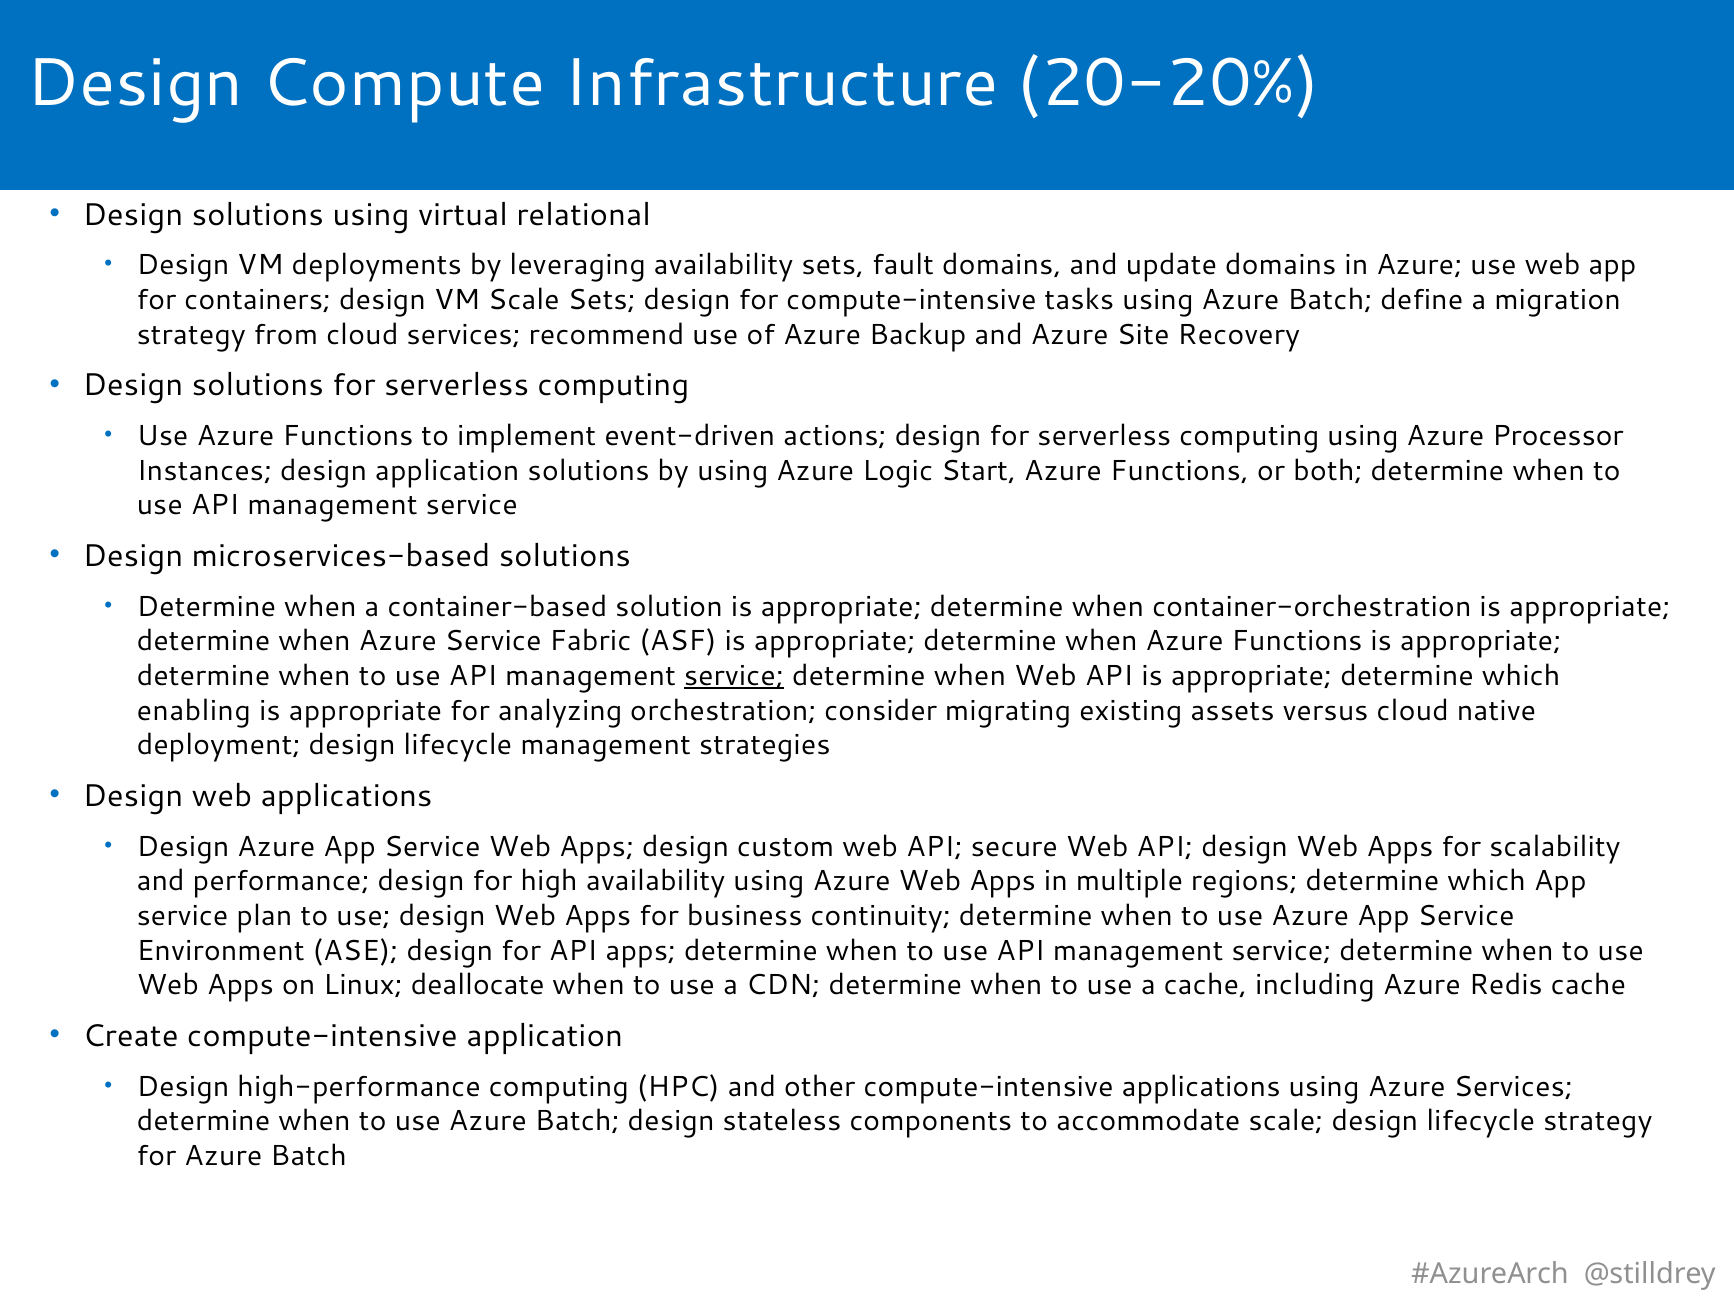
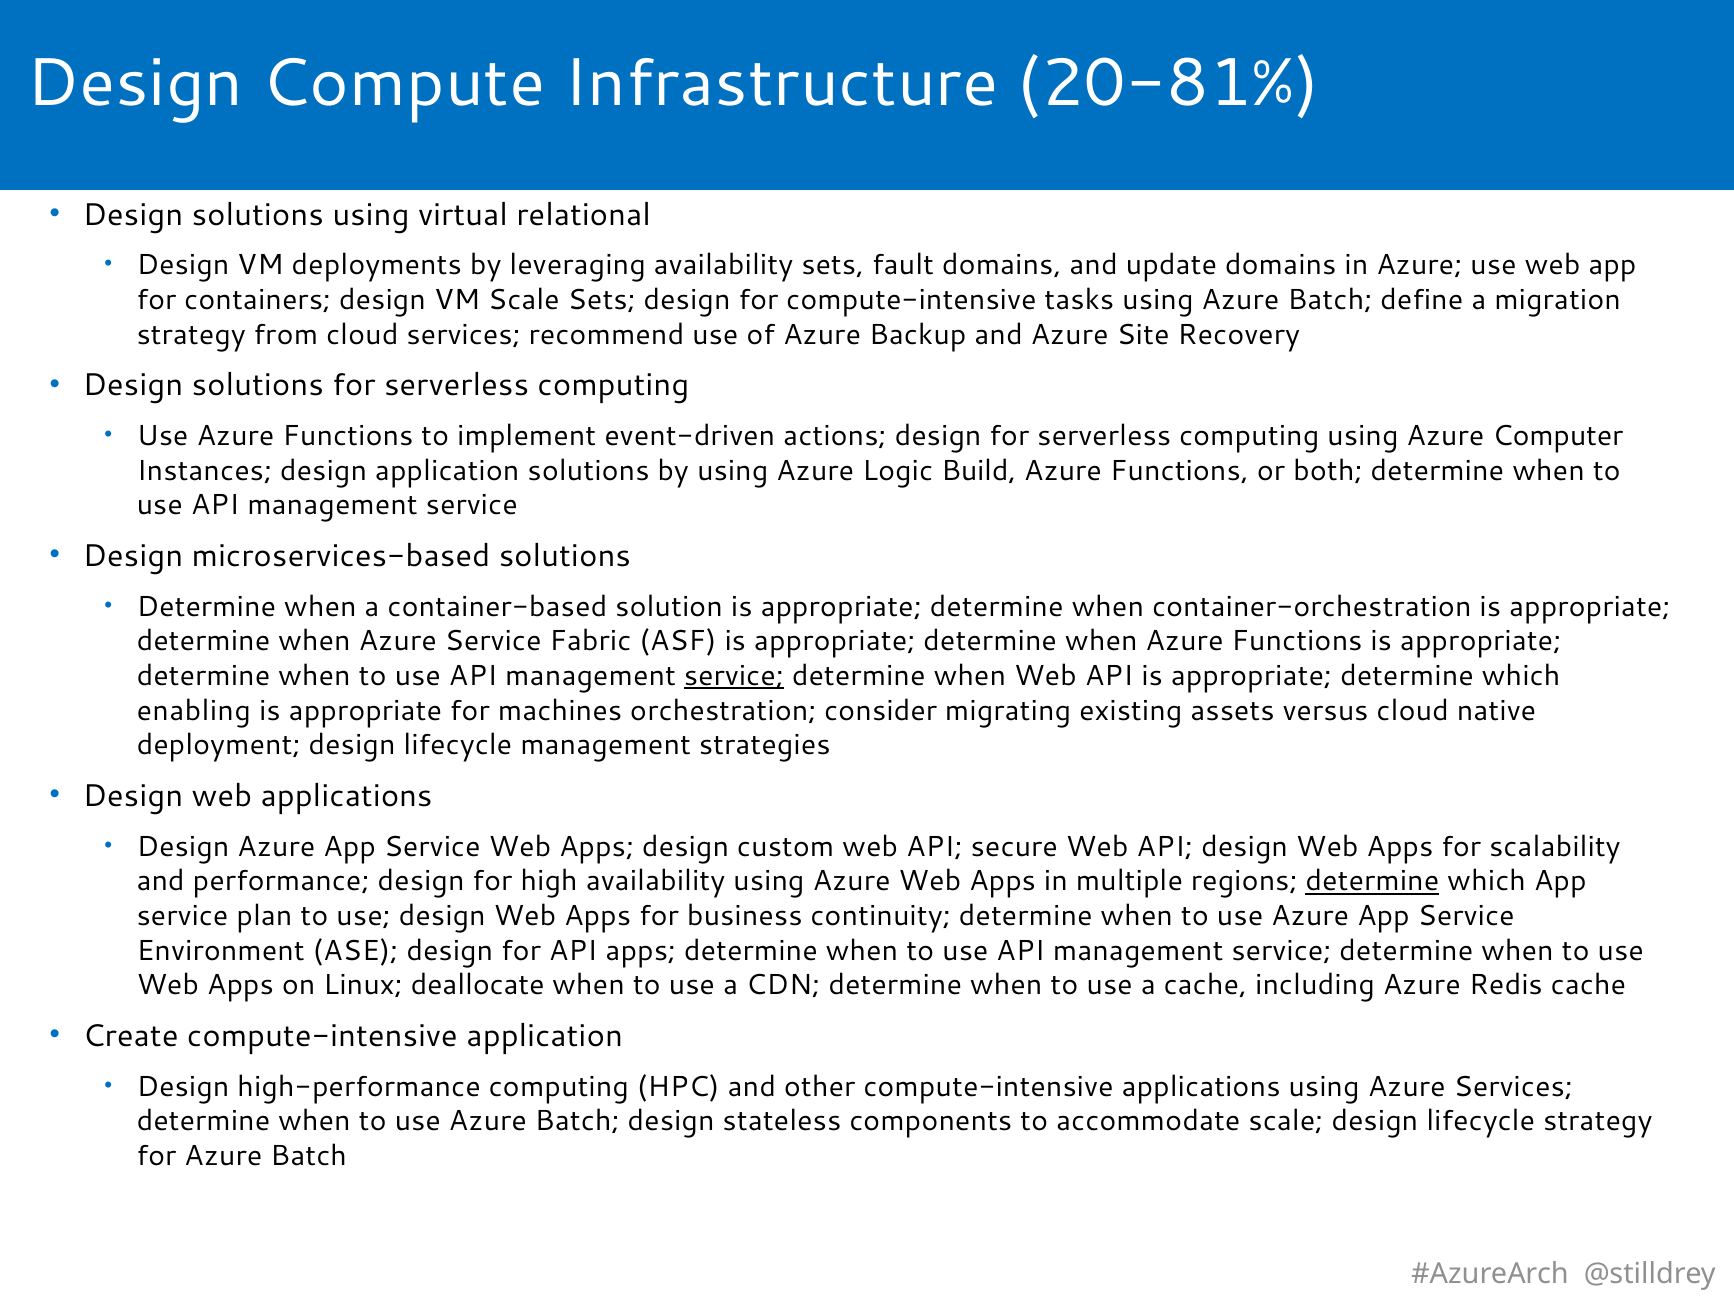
20-20%: 20-20% -> 20-81%
Processor: Processor -> Computer
Start: Start -> Build
analyzing: analyzing -> machines
determine at (1372, 881) underline: none -> present
